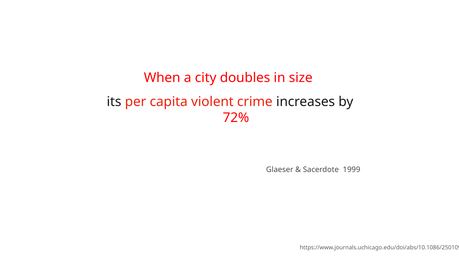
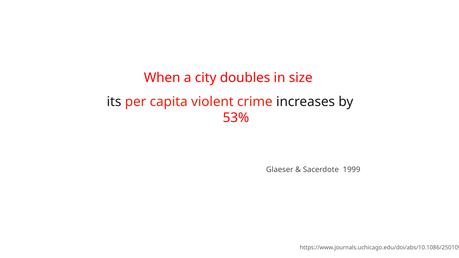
72%: 72% -> 53%
